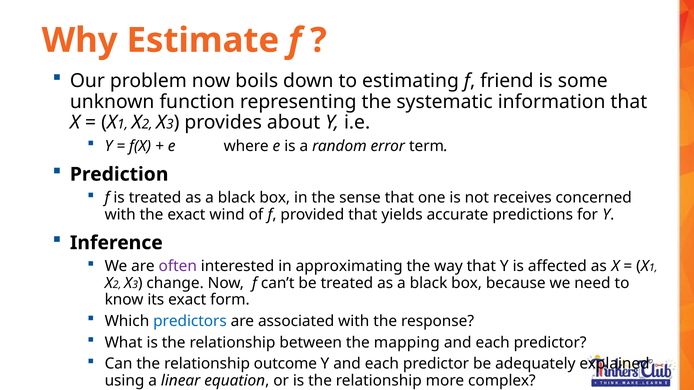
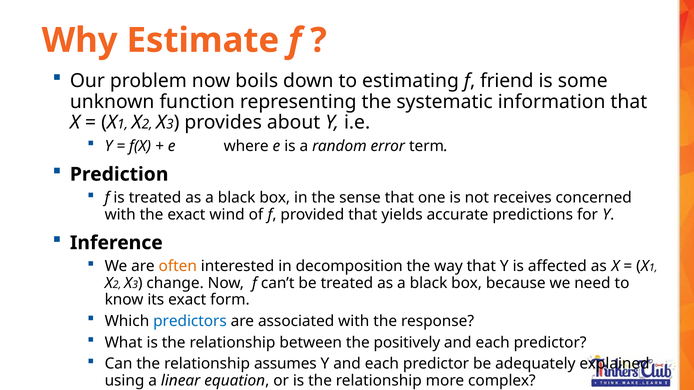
often colour: purple -> orange
approximating: approximating -> decomposition
mapping: mapping -> positively
outcome: outcome -> assumes
